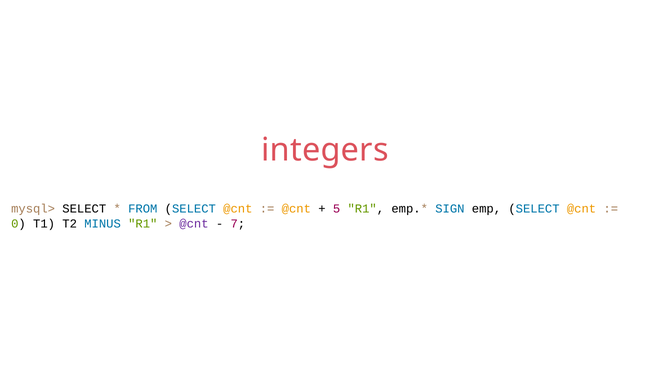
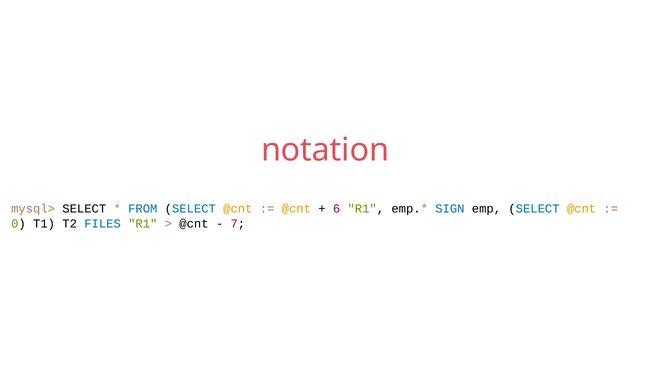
integers: integers -> notation
5: 5 -> 6
MINUS: MINUS -> FILES
@cnt at (194, 223) colour: purple -> black
